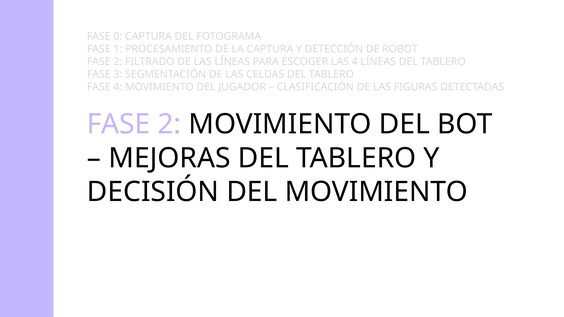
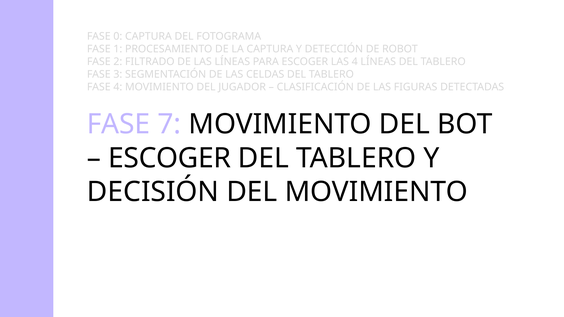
2 at (169, 124): 2 -> 7
MEJORAS at (169, 158): MEJORAS -> ESCOGER
